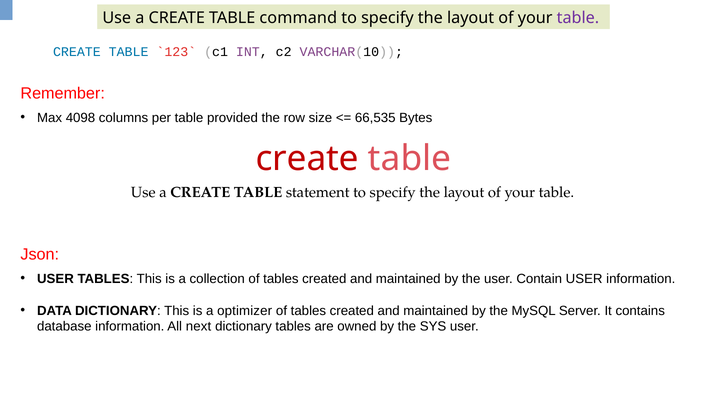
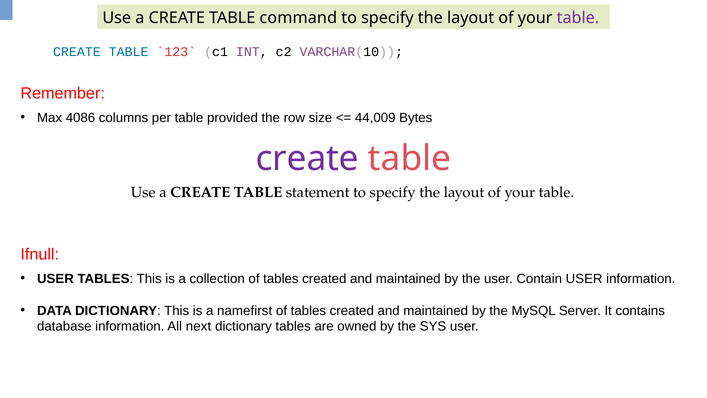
4098: 4098 -> 4086
66,535: 66,535 -> 44,009
create at (307, 158) colour: red -> purple
Json: Json -> Ifnull
optimizer: optimizer -> namefirst
